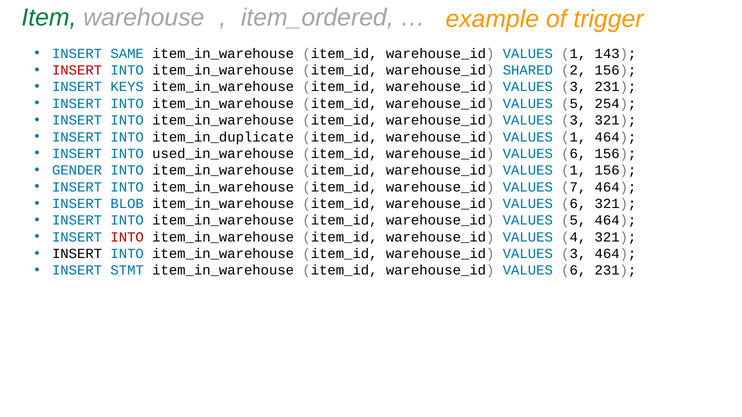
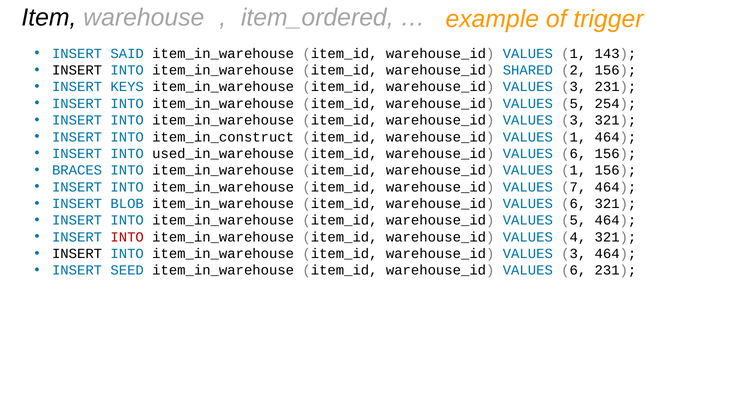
Item colour: green -> black
SAME: SAME -> SAID
INSERT at (77, 70) colour: red -> black
item_in_duplicate: item_in_duplicate -> item_in_construct
GENDER: GENDER -> BRACES
STMT: STMT -> SEED
